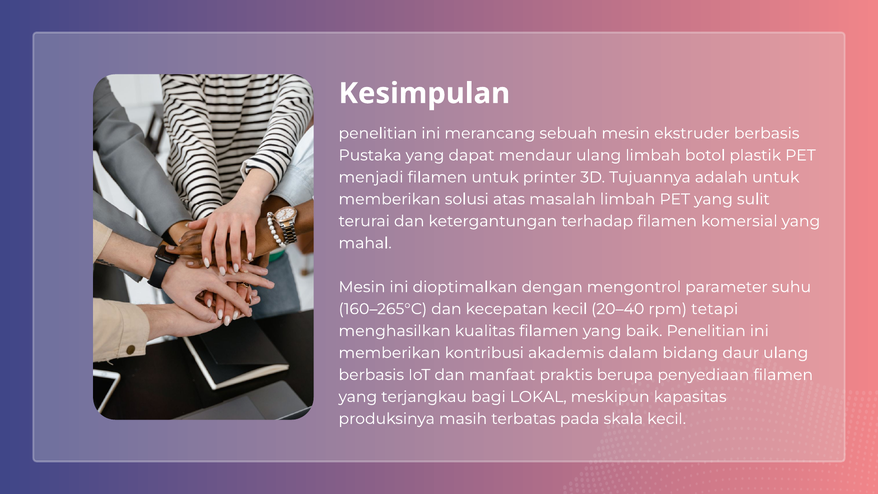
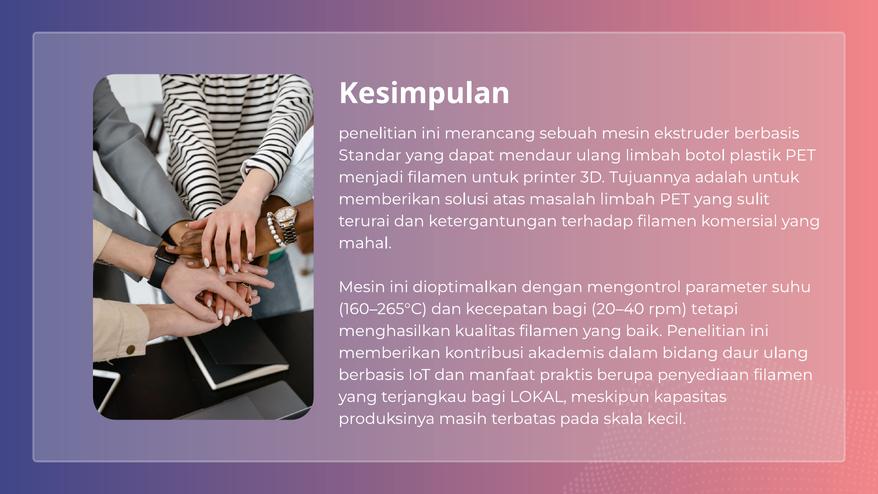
Pustaka: Pustaka -> Standar
kecepatan kecil: kecil -> bagi
